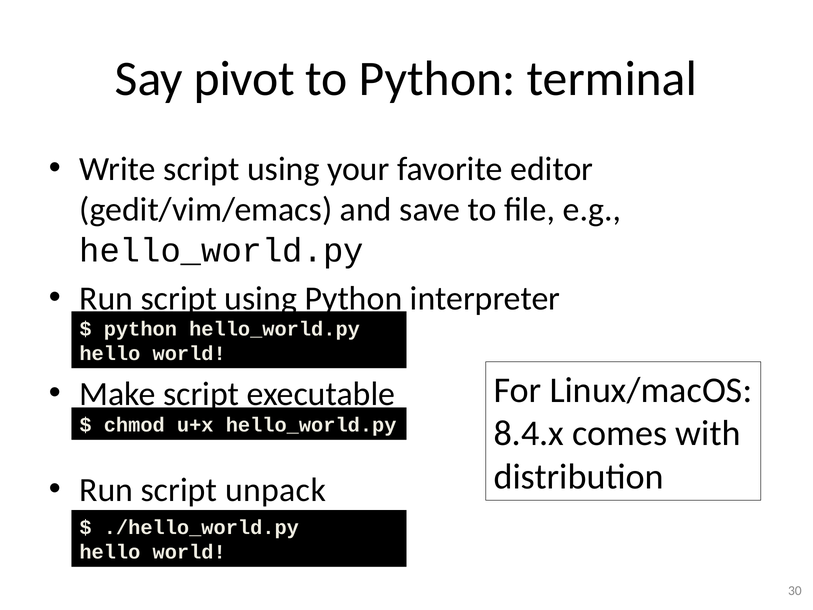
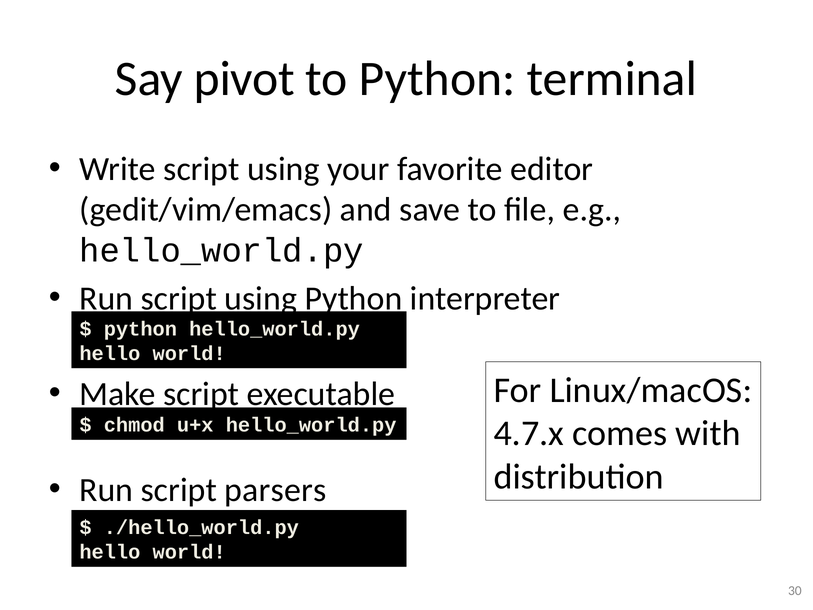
8.4.x: 8.4.x -> 4.7.x
unpack: unpack -> parsers
